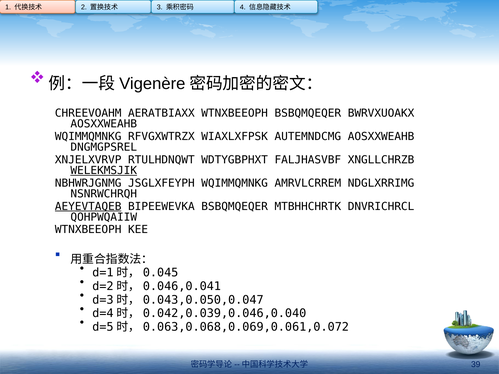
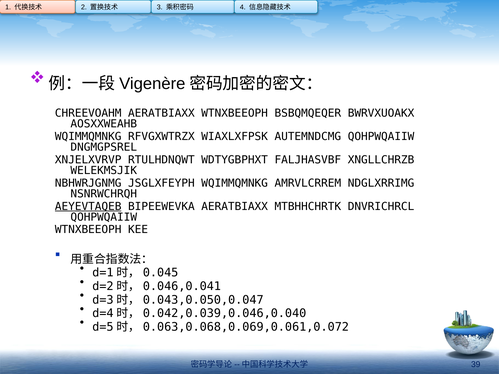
AUTEMNDCMG AOSXXWEAHB: AOSXXWEAHB -> QOHPWQAIIW
WELEKMSJIK underline: present -> none
BIPEEWEVKA BSBQMQEQER: BSBQMQEQER -> AERATBIAXX
